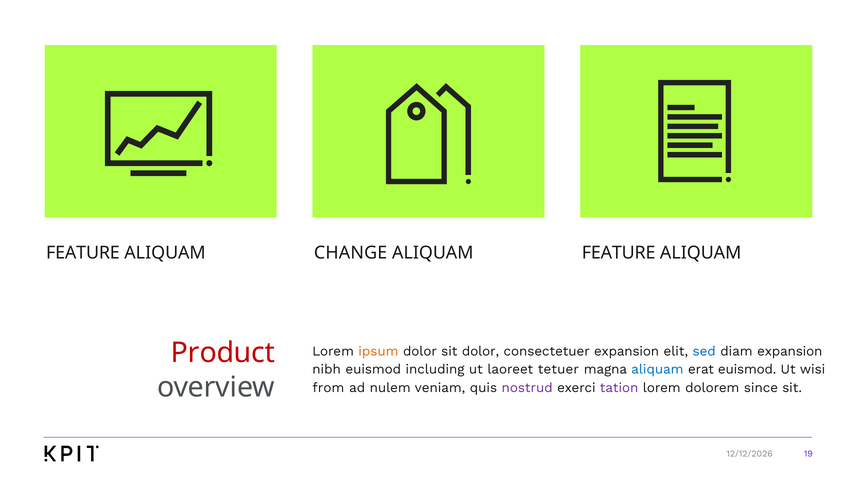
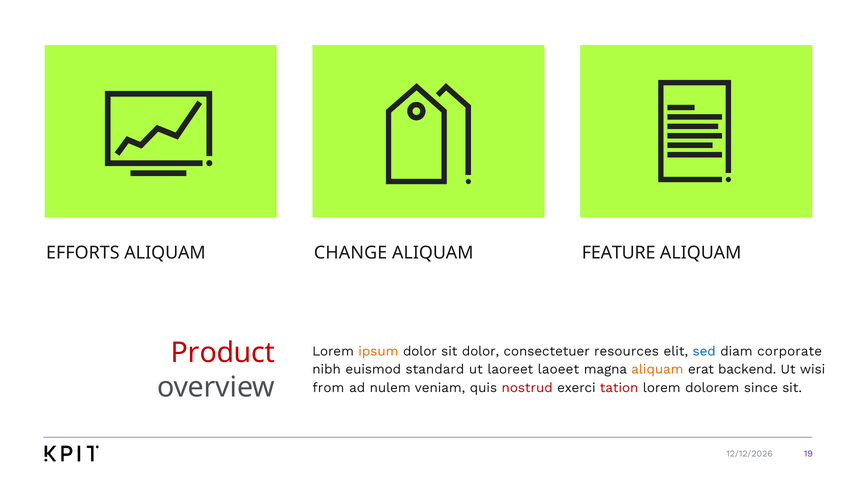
FEATURE at (83, 253): FEATURE -> EFFORTS
consectetuer expansion: expansion -> resources
diam expansion: expansion -> corporate
including: including -> standard
tetuer: tetuer -> laoeet
aliquam at (657, 370) colour: blue -> orange
erat euismod: euismod -> backend
nostrud colour: purple -> red
tation colour: purple -> red
